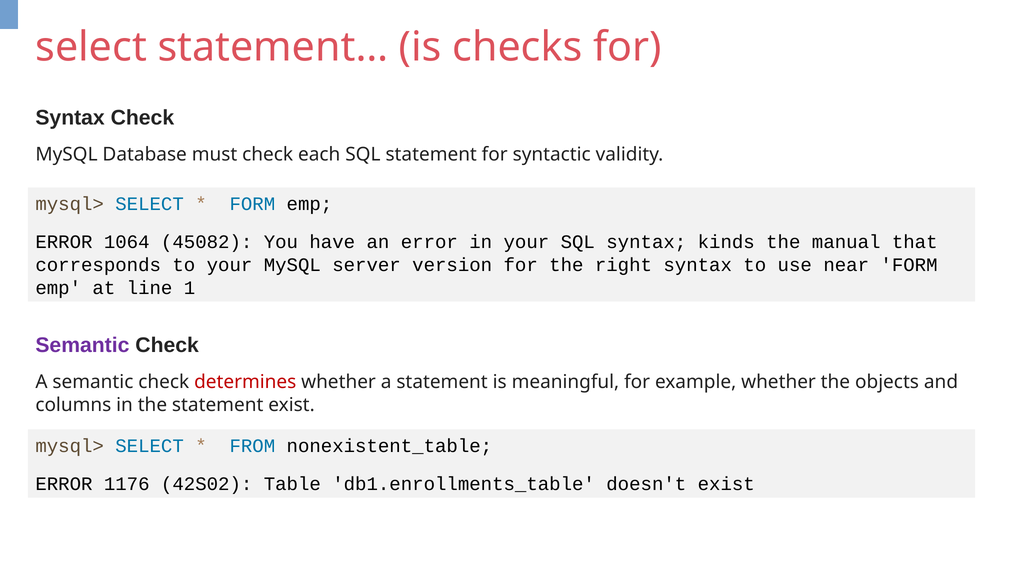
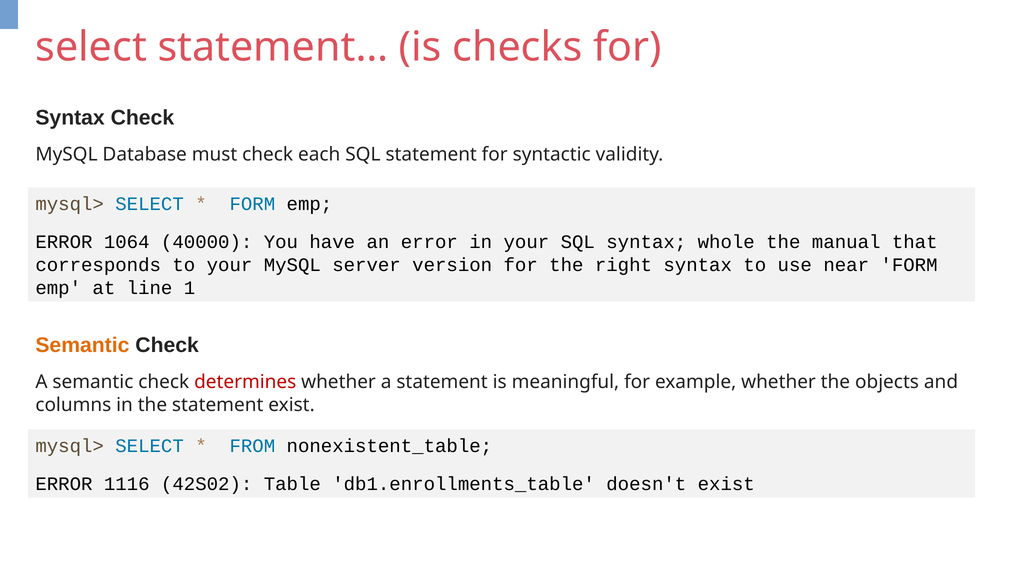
45082: 45082 -> 40000
kinds: kinds -> whole
Semantic at (82, 345) colour: purple -> orange
1176: 1176 -> 1116
